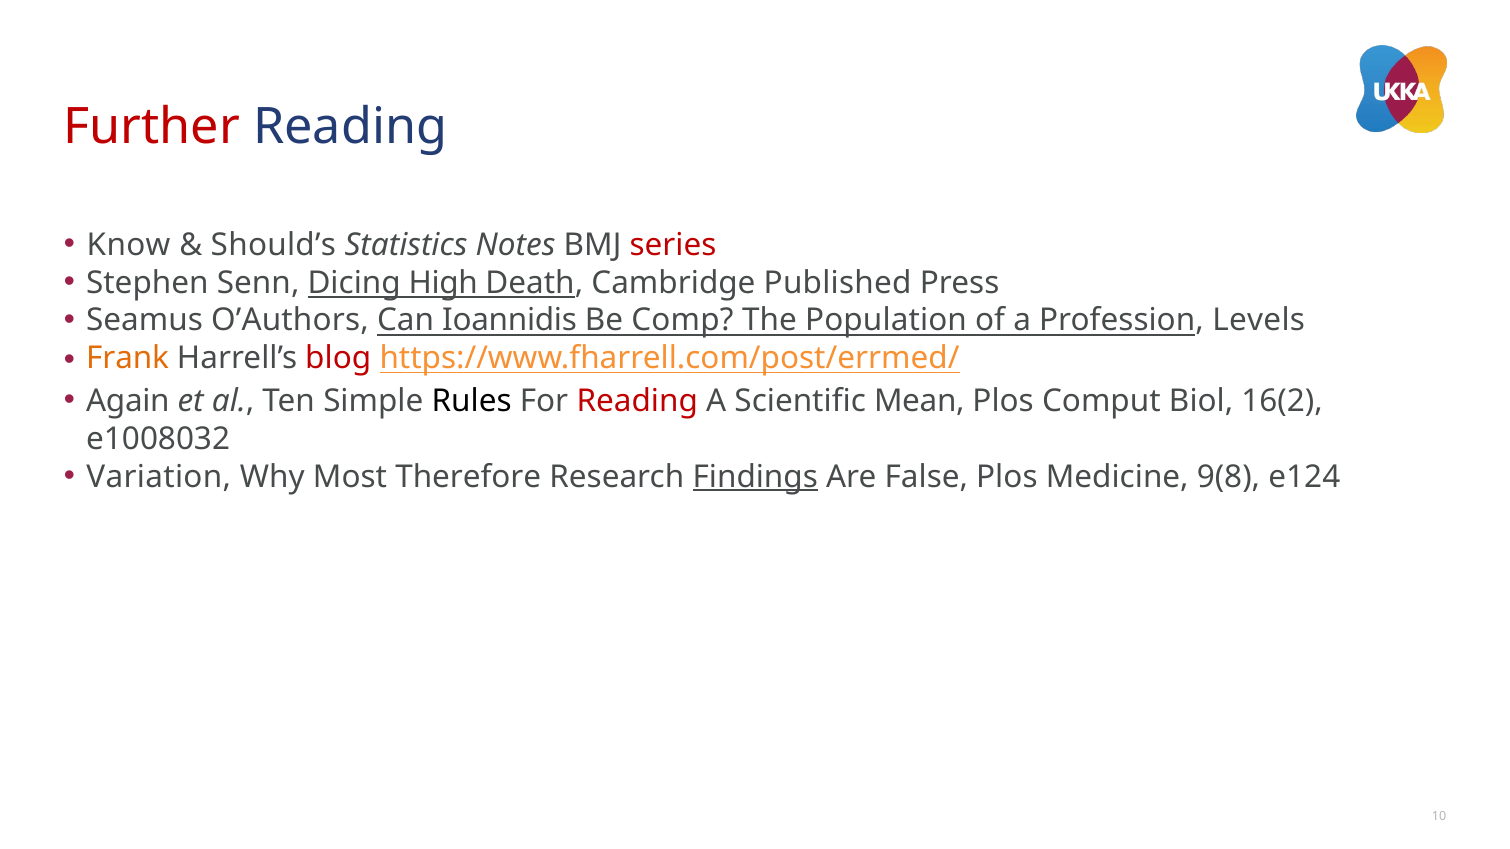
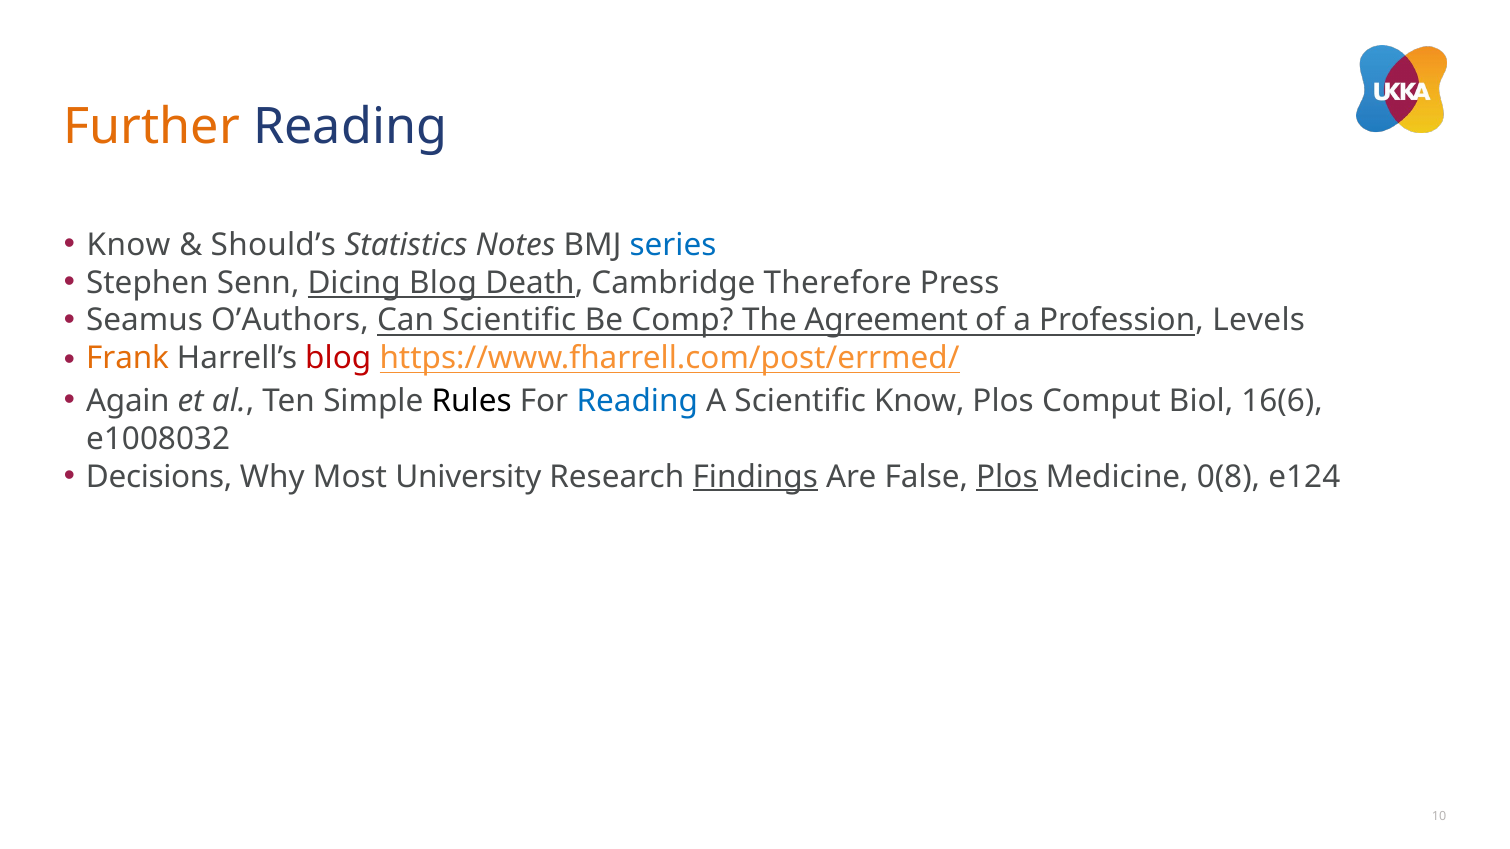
Further colour: red -> orange
series colour: red -> blue
Dicing High: High -> Blog
Published: Published -> Therefore
Can Ioannidis: Ioannidis -> Scientific
Population: Population -> Agreement
Reading at (637, 401) colour: red -> blue
Scientific Mean: Mean -> Know
16(2: 16(2 -> 16(6
Variation: Variation -> Decisions
Therefore: Therefore -> University
Plos at (1007, 477) underline: none -> present
9(8: 9(8 -> 0(8
